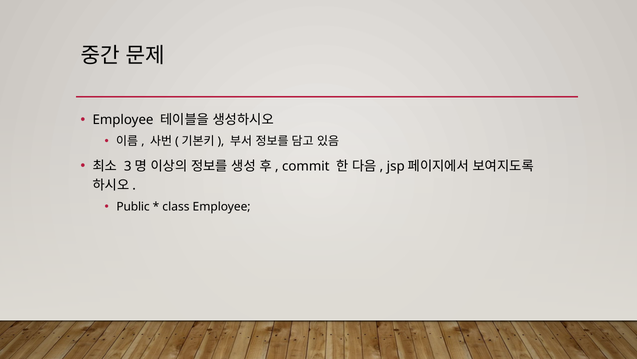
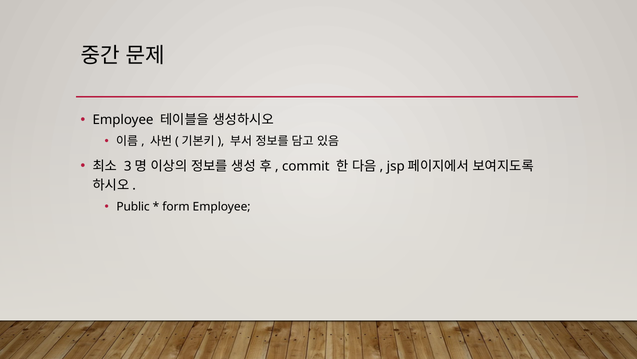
class: class -> form
